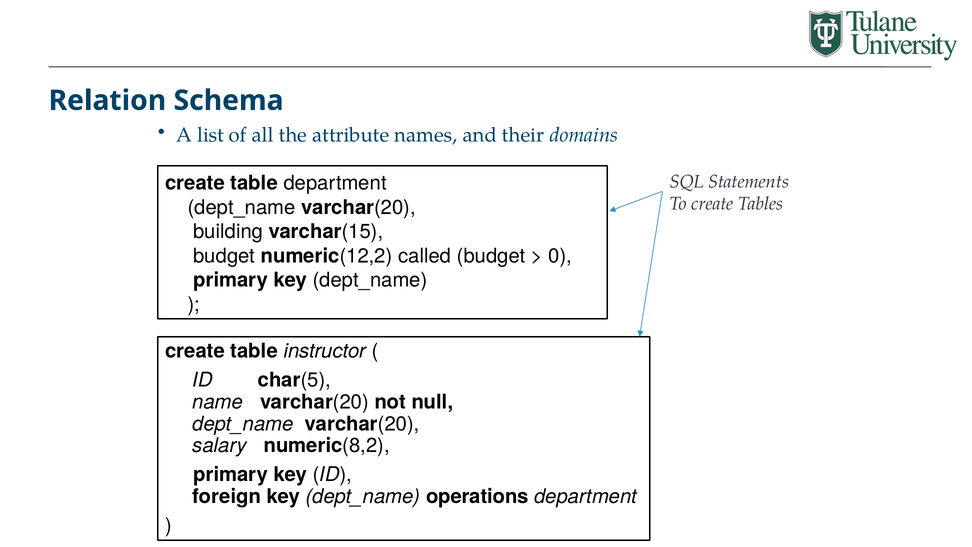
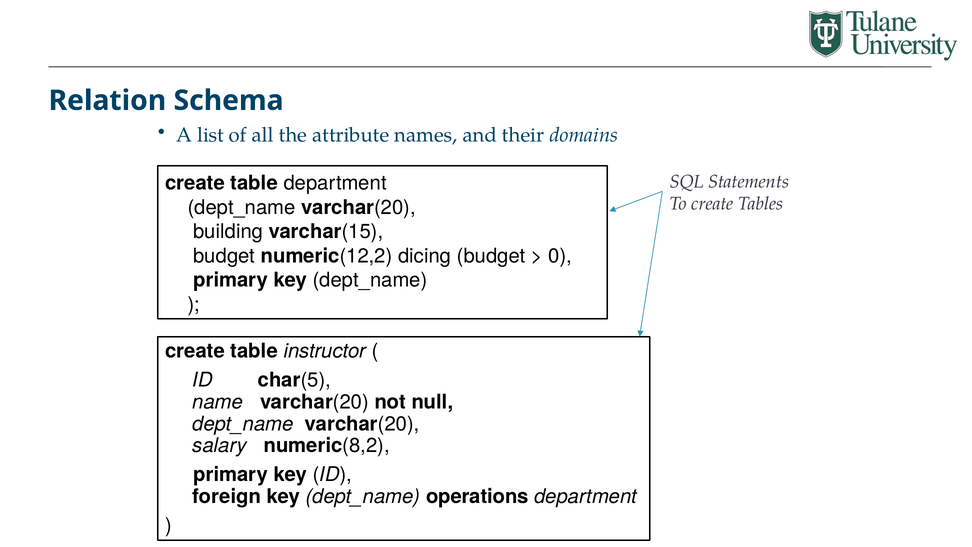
called: called -> dicing
